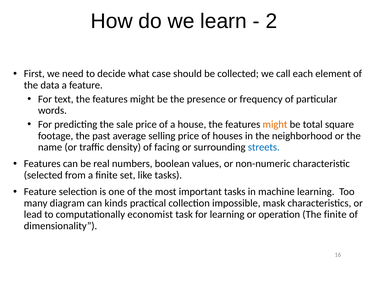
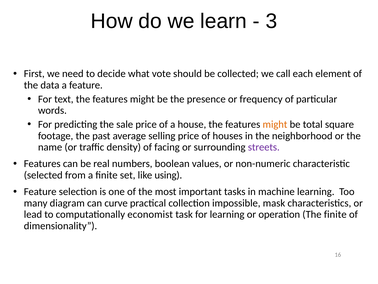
2: 2 -> 3
case: case -> vote
streets colour: blue -> purple
like tasks: tasks -> using
kinds: kinds -> curve
